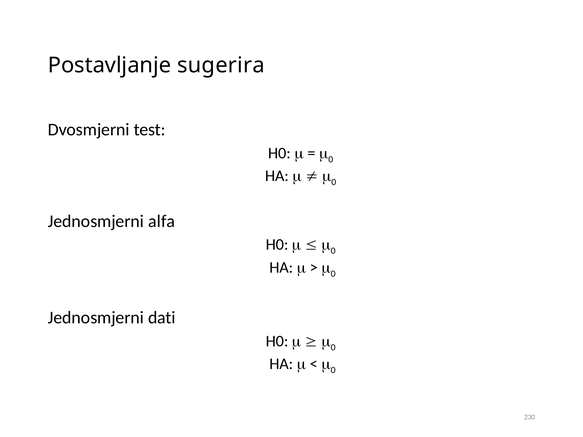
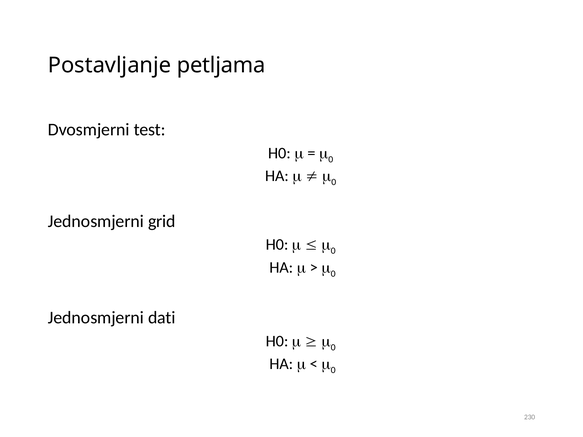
sugerira: sugerira -> petljama
alfa: alfa -> grid
